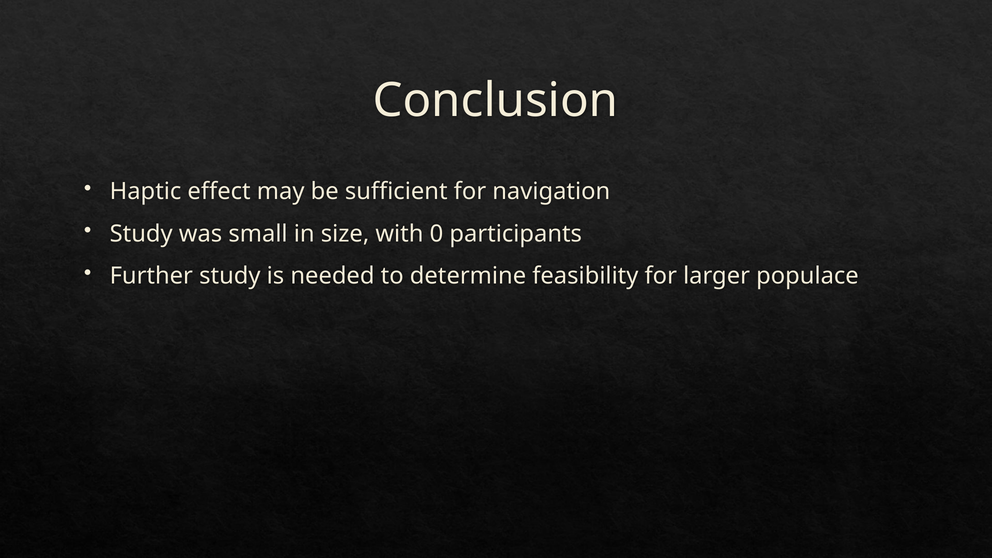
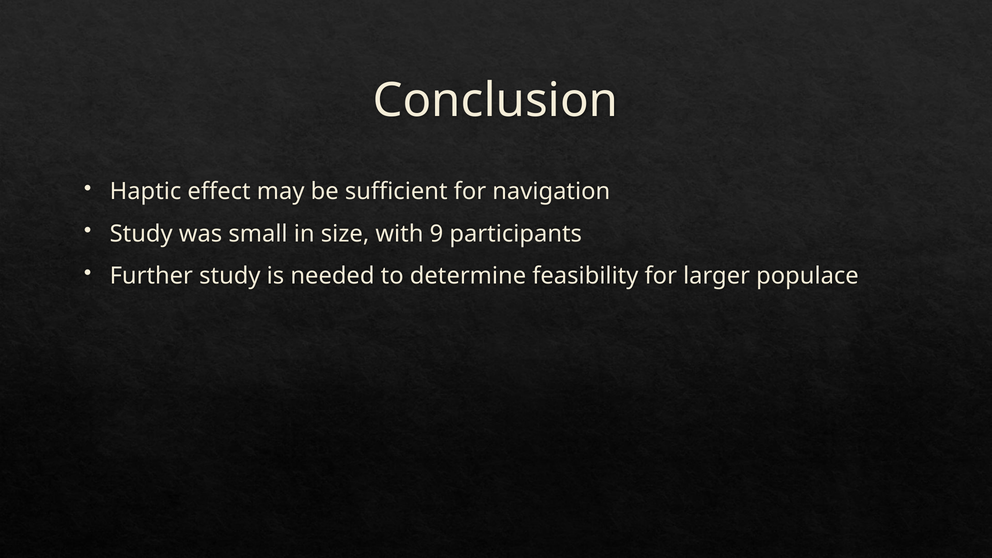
0: 0 -> 9
